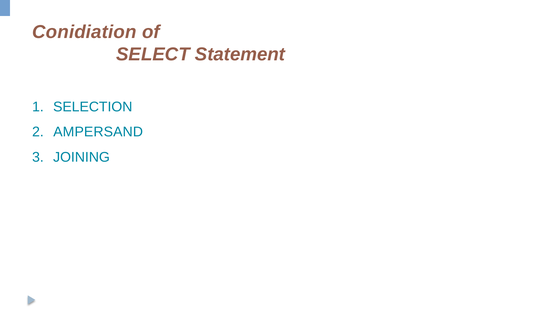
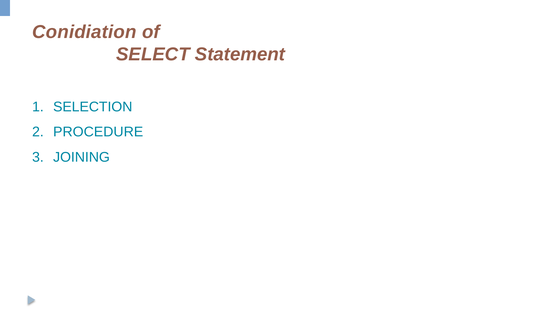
AMPERSAND: AMPERSAND -> PROCEDURE
